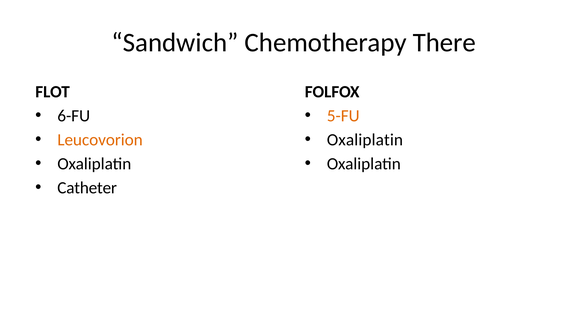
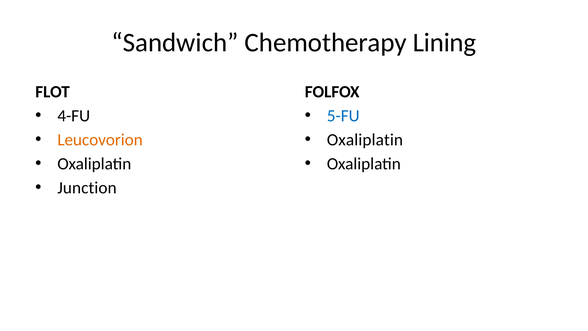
There: There -> Lining
6-FU: 6-FU -> 4-FU
5-FU colour: orange -> blue
Catheter: Catheter -> Junction
